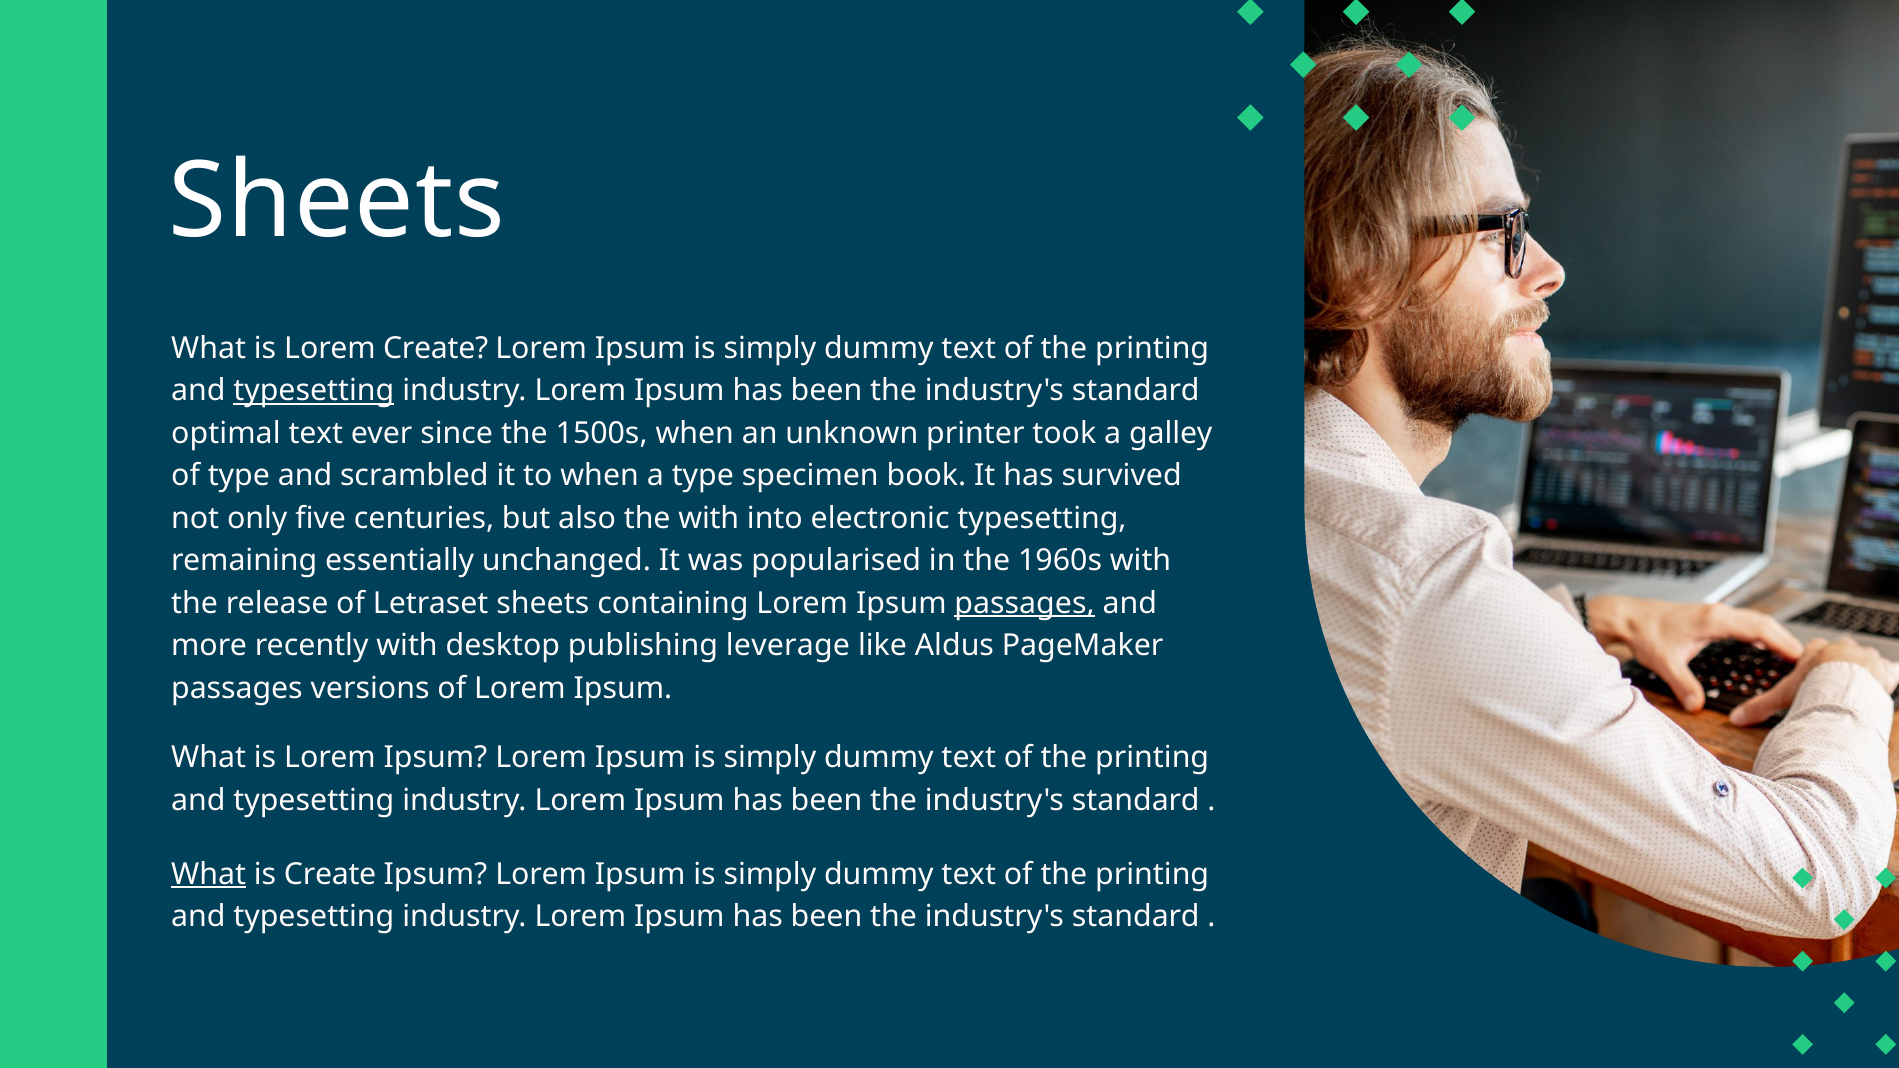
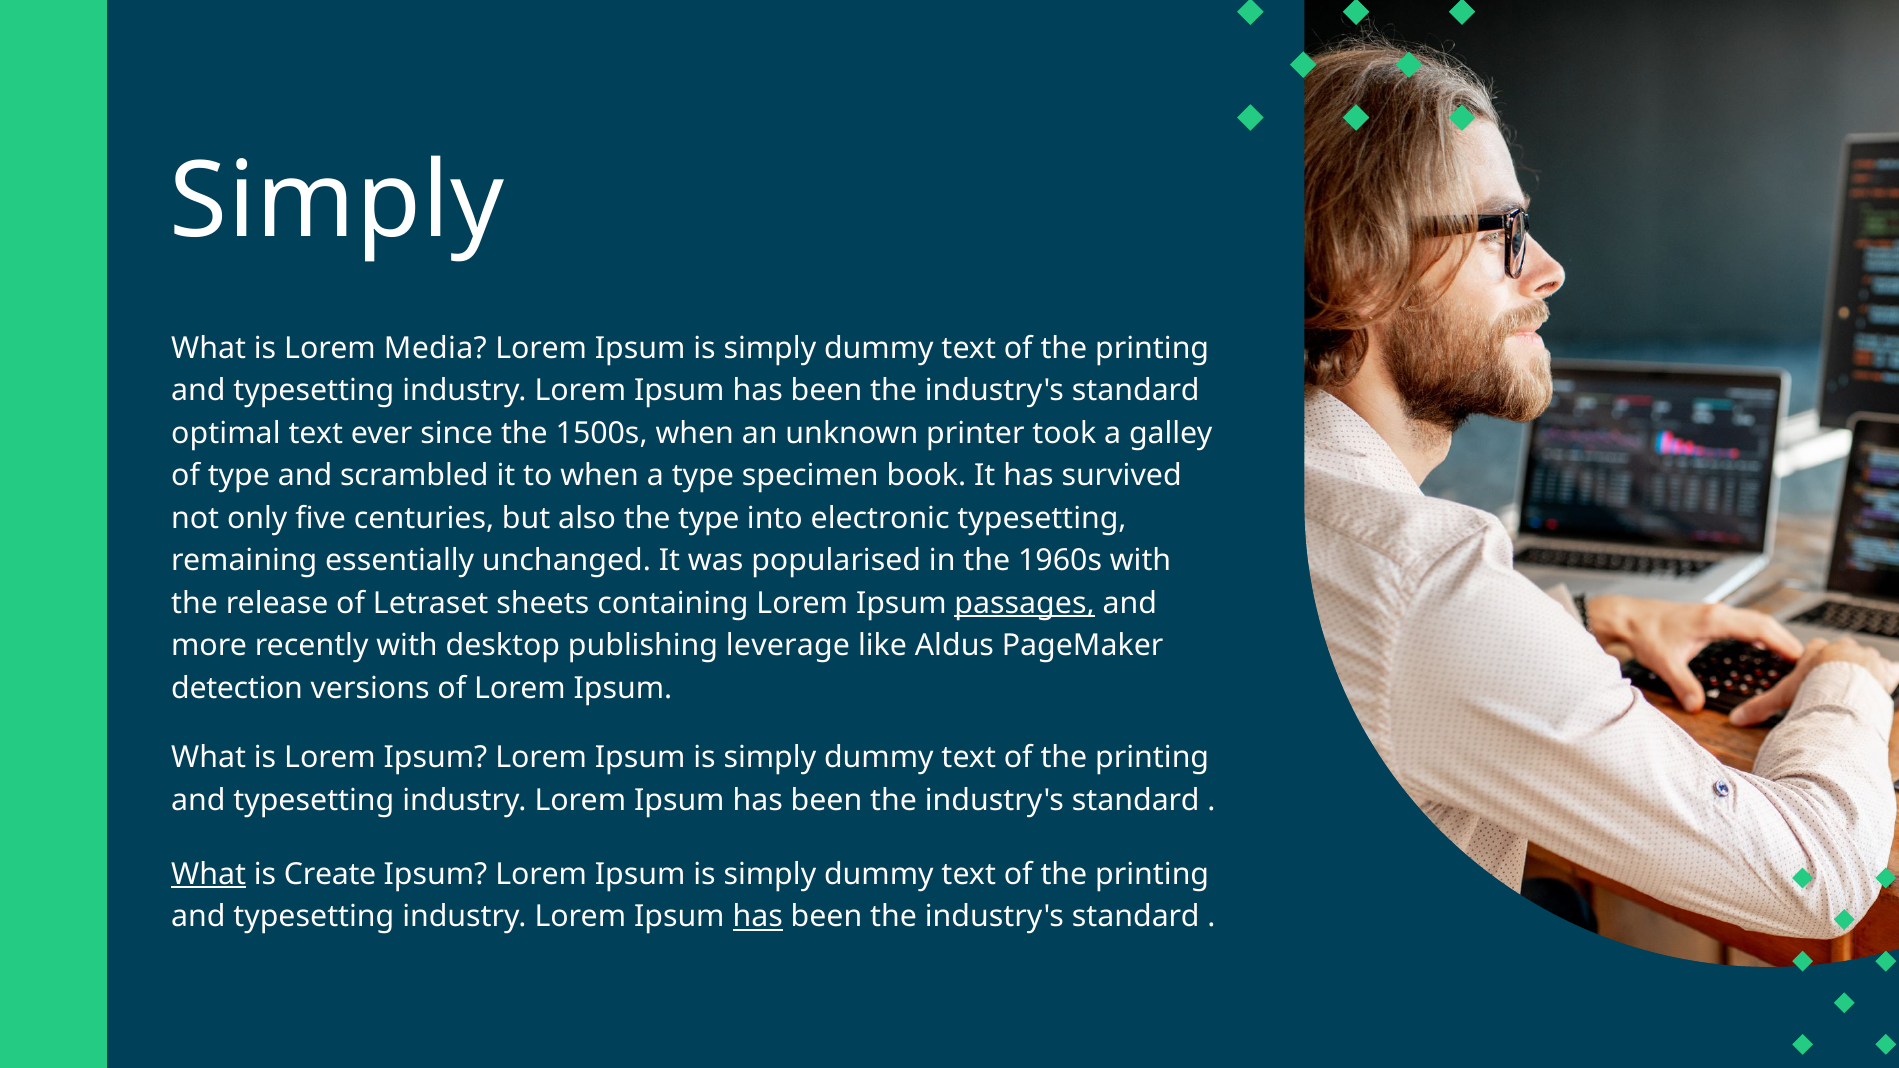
Sheets at (337, 202): Sheets -> Simply
Lorem Create: Create -> Media
typesetting at (314, 391) underline: present -> none
the with: with -> type
passages at (237, 688): passages -> detection
has at (758, 917) underline: none -> present
